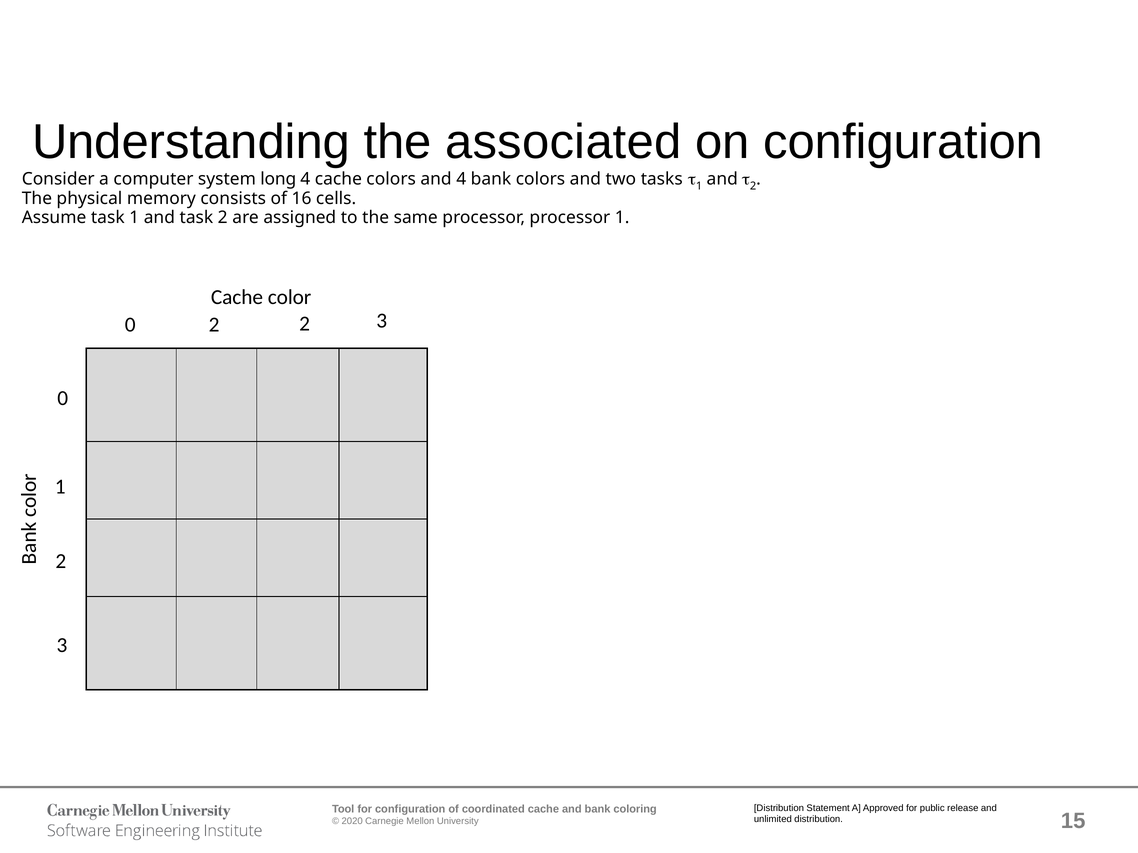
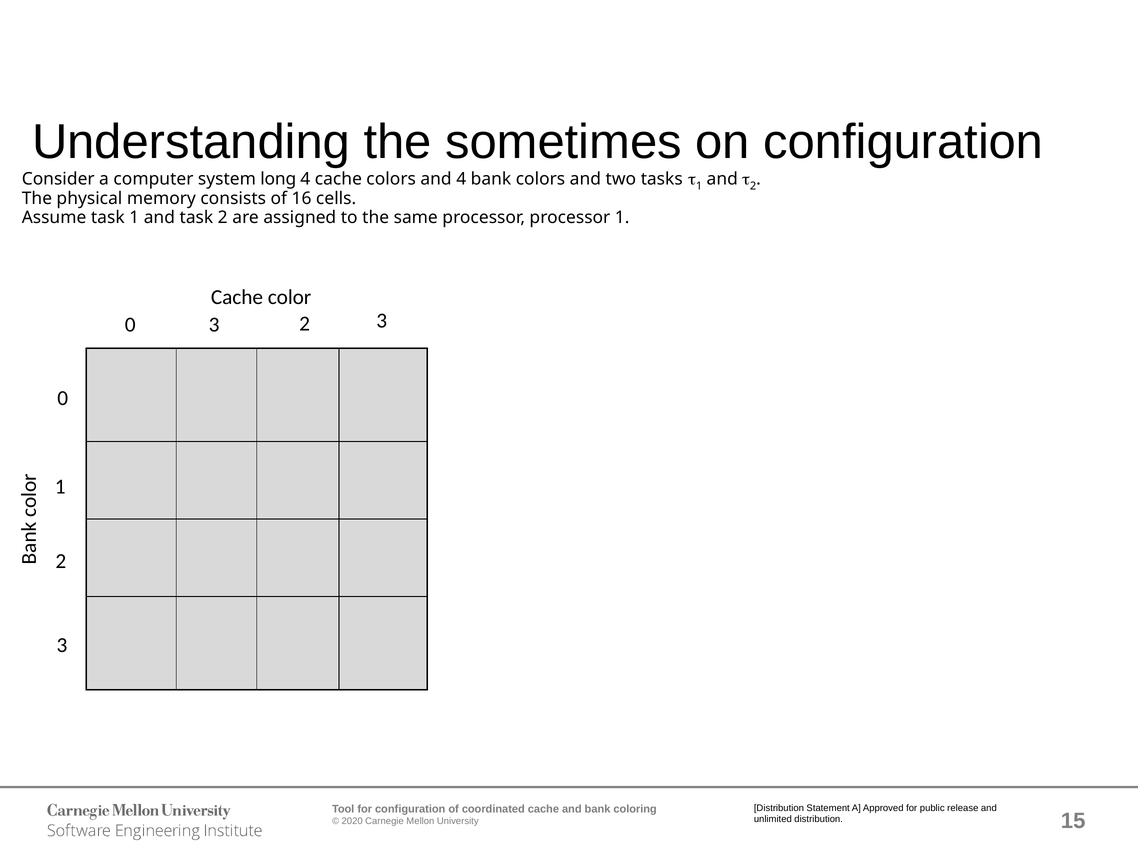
associated: associated -> sometimes
0 2: 2 -> 3
